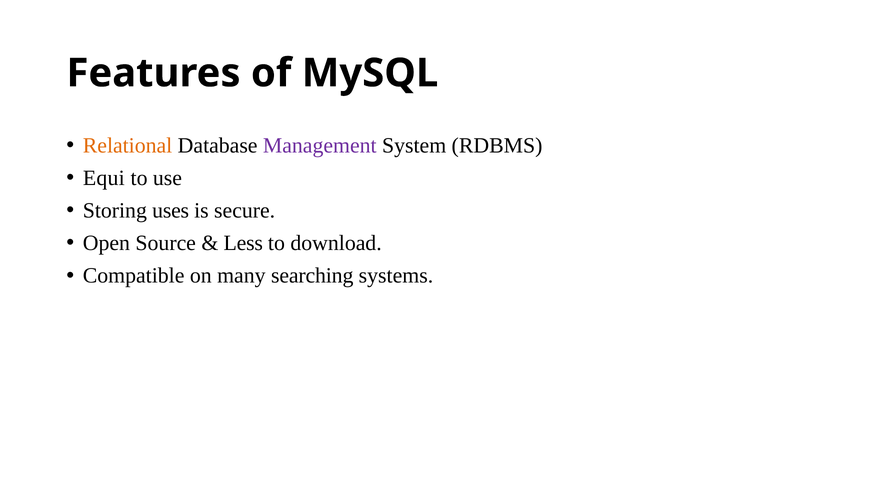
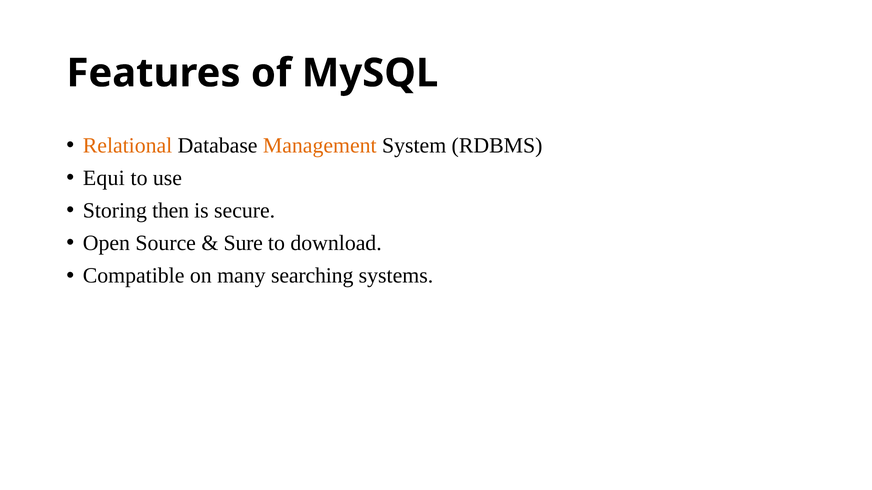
Management colour: purple -> orange
uses: uses -> then
Less: Less -> Sure
